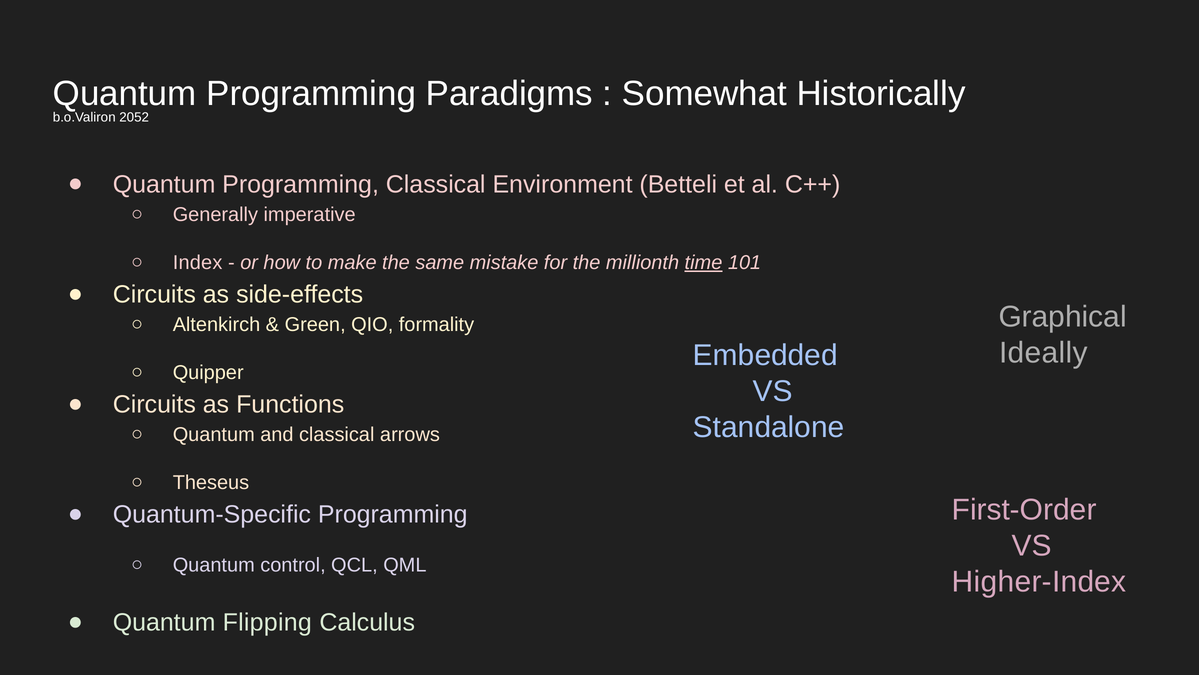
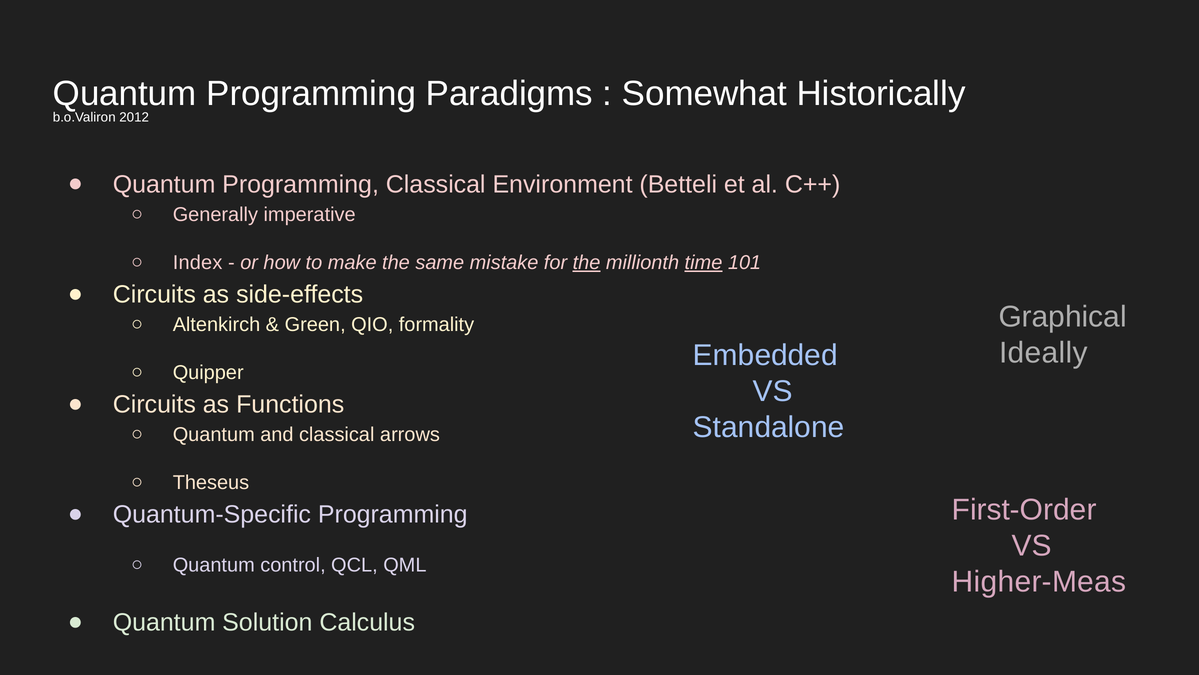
2052: 2052 -> 2012
the at (587, 262) underline: none -> present
Higher-Index: Higher-Index -> Higher-Meas
Flipping: Flipping -> Solution
